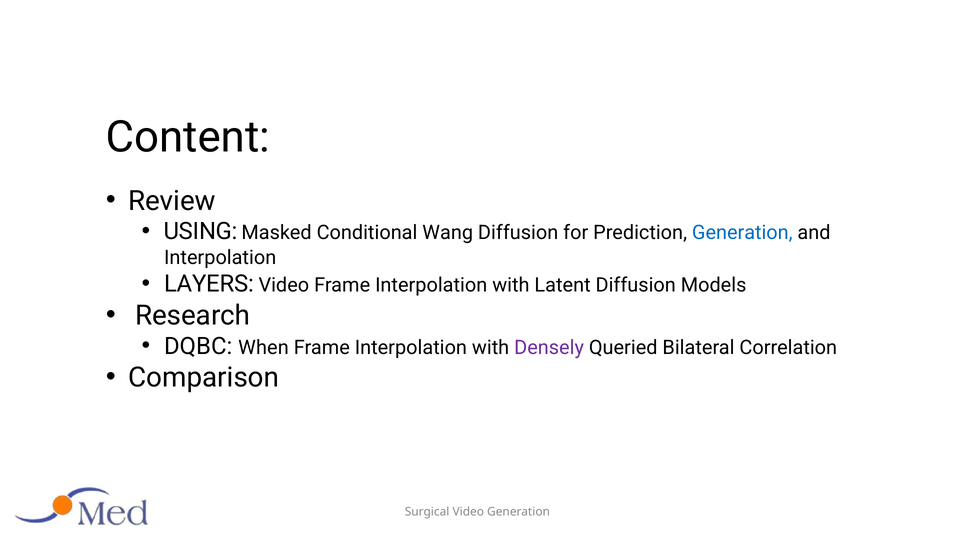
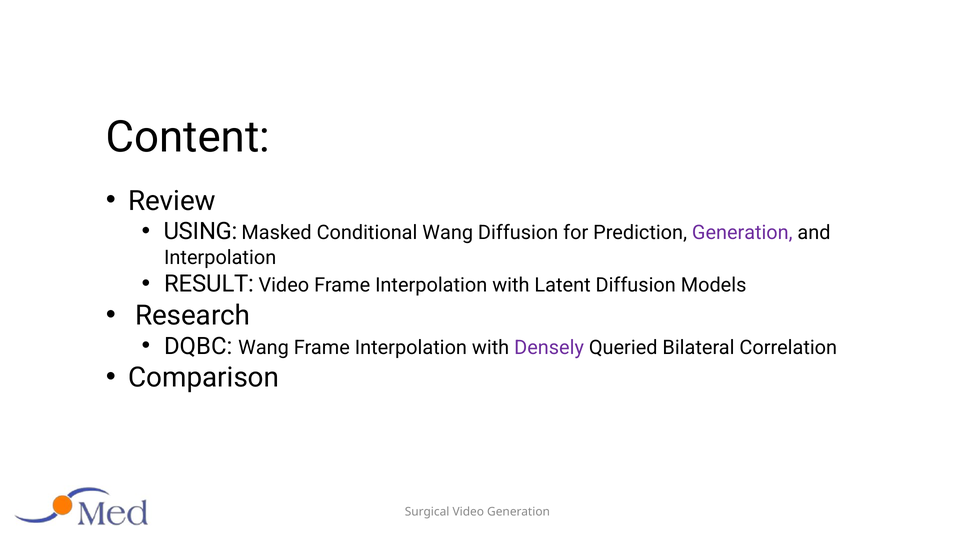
Generation at (742, 233) colour: blue -> purple
LAYERS: LAYERS -> RESULT
DQBC When: When -> Wang
